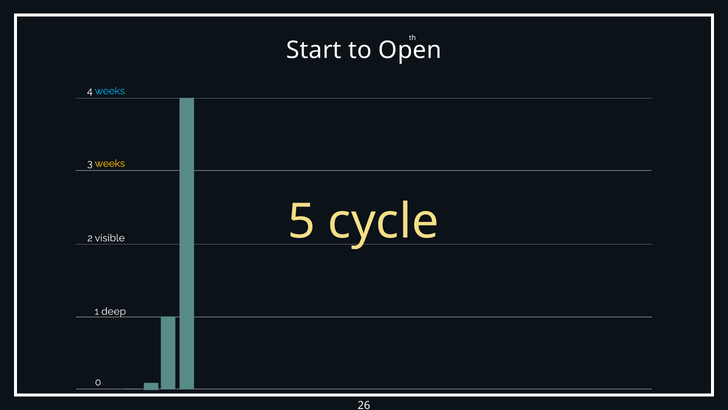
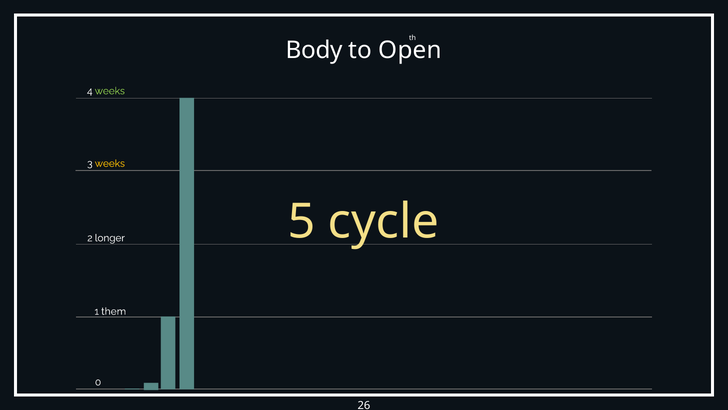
Start: Start -> Body
weeks at (110, 91) colour: light blue -> light green
visible: visible -> longer
deep: deep -> them
